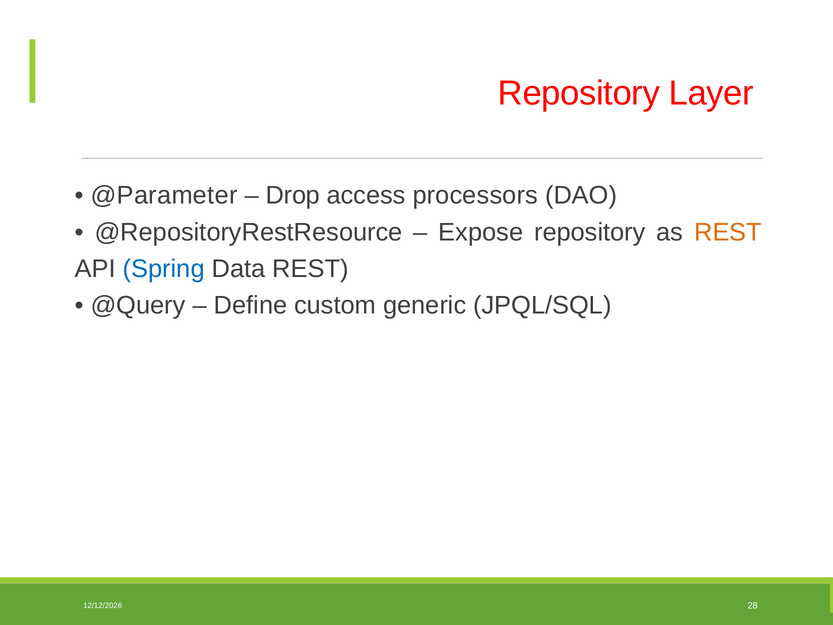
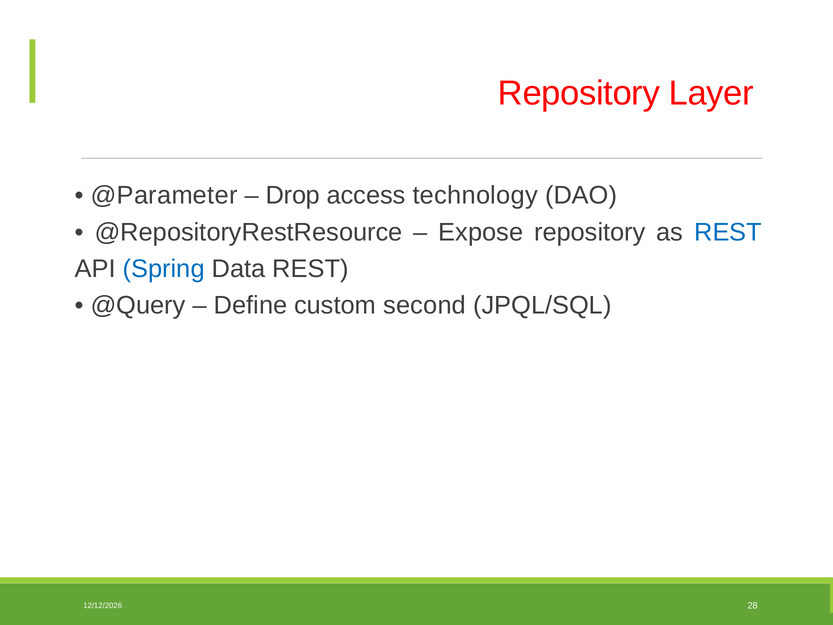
processors: processors -> technology
REST at (728, 232) colour: orange -> blue
generic: generic -> second
